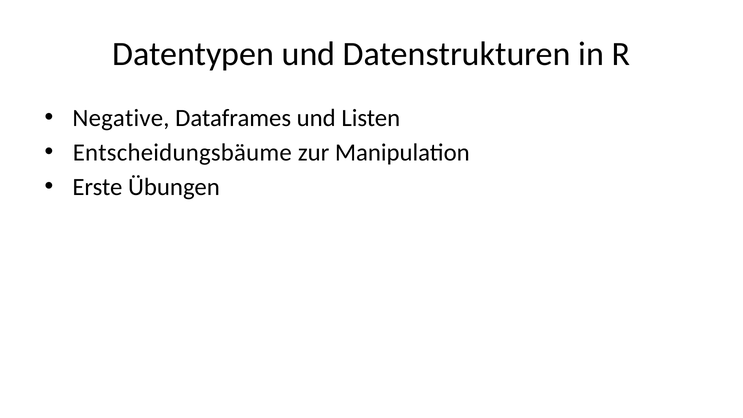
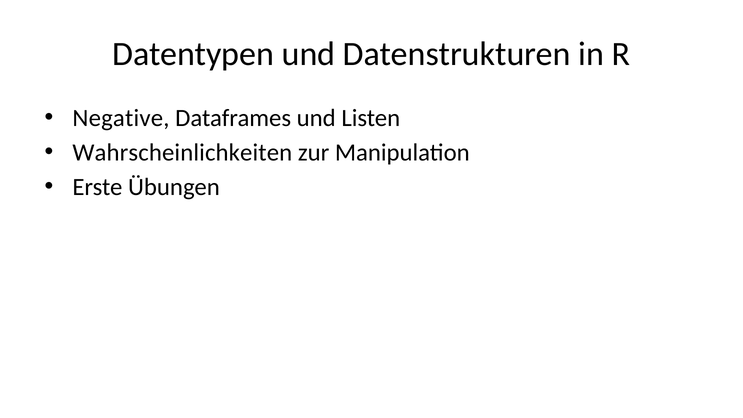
Entscheidungsbäume: Entscheidungsbäume -> Wahrscheinlichkeiten
